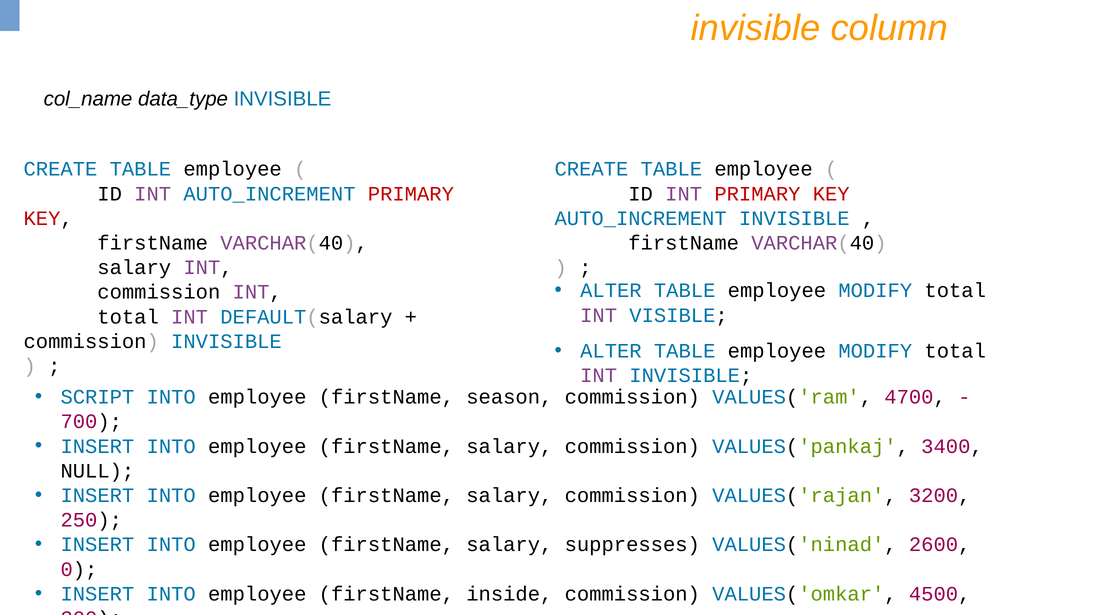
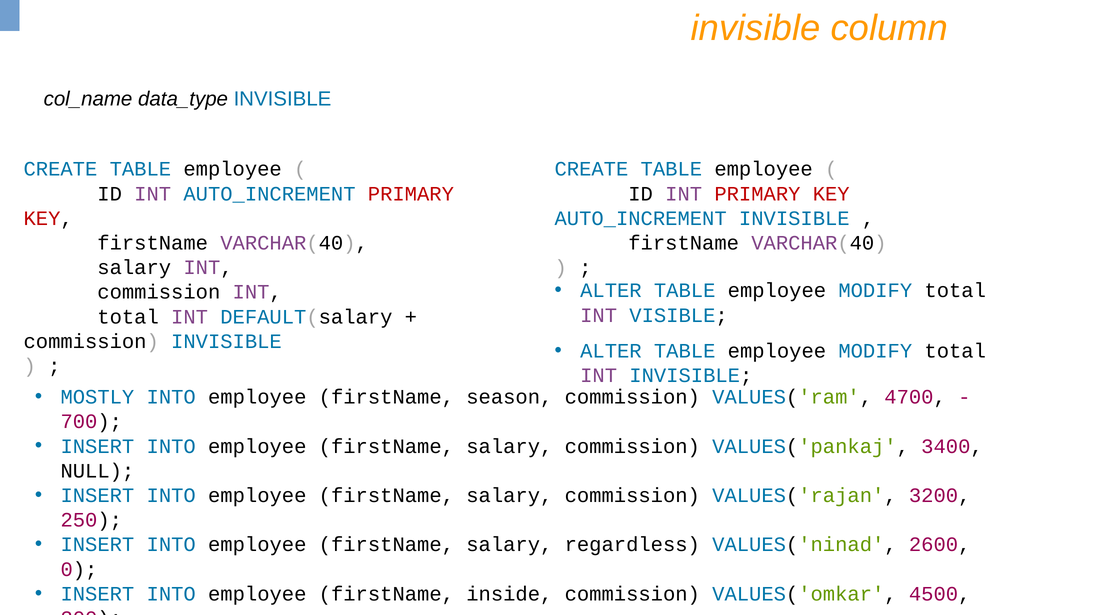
SCRIPT: SCRIPT -> MOSTLY
suppresses: suppresses -> regardless
